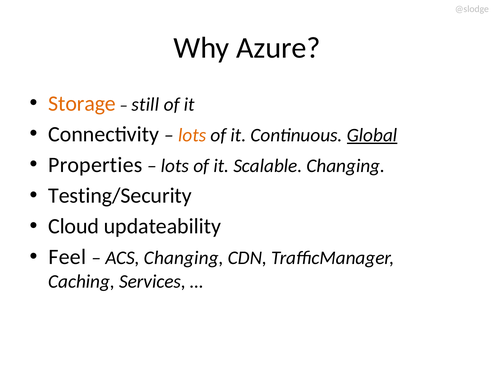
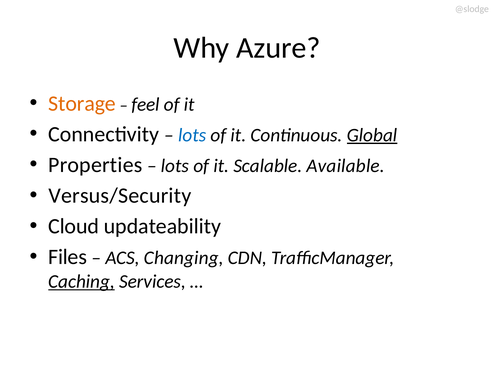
still: still -> feel
lots at (192, 135) colour: orange -> blue
Scalable Changing: Changing -> Available
Testing/Security: Testing/Security -> Versus/Security
Feel: Feel -> Files
Caching underline: none -> present
